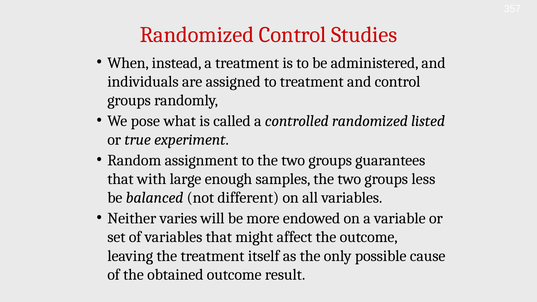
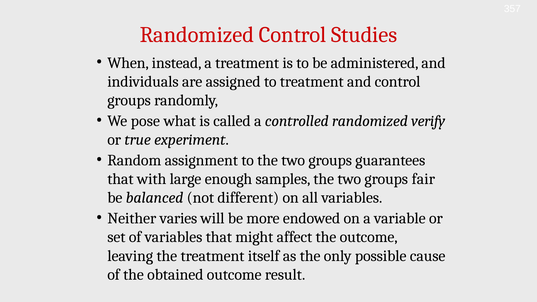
listed: listed -> verify
less: less -> fair
